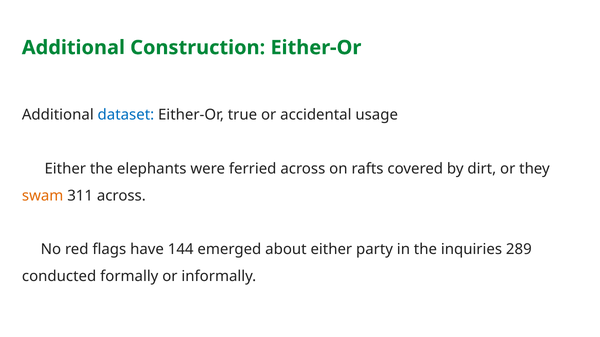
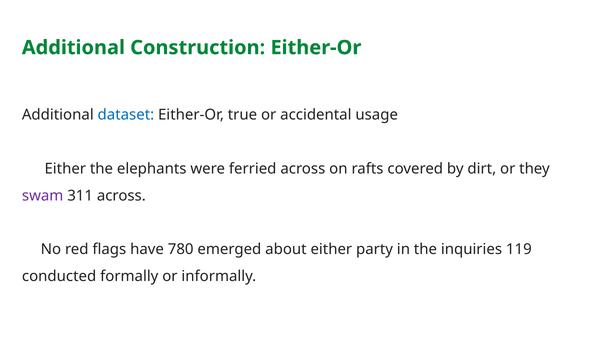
swam colour: orange -> purple
144: 144 -> 780
289: 289 -> 119
